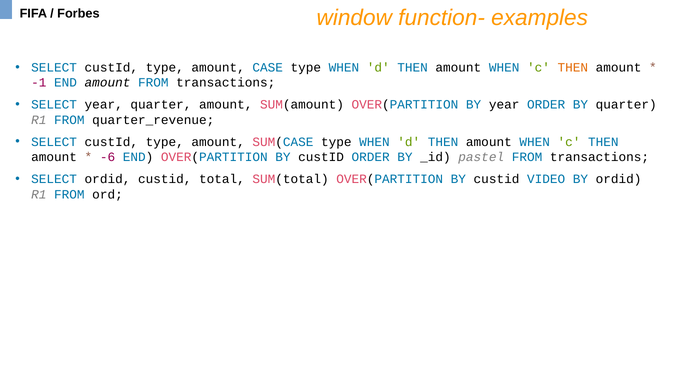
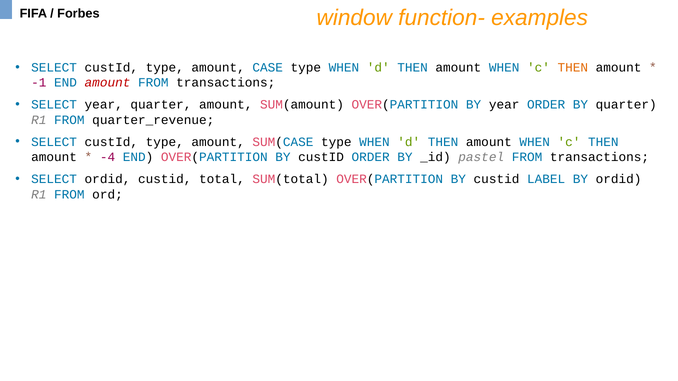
amount at (108, 83) colour: black -> red
-6: -6 -> -4
VIDEO: VIDEO -> LABEL
